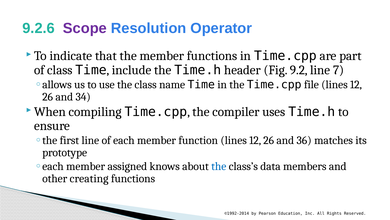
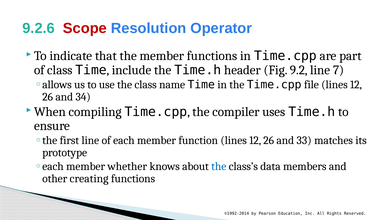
Scope colour: purple -> red
36: 36 -> 33
assigned: assigned -> whether
